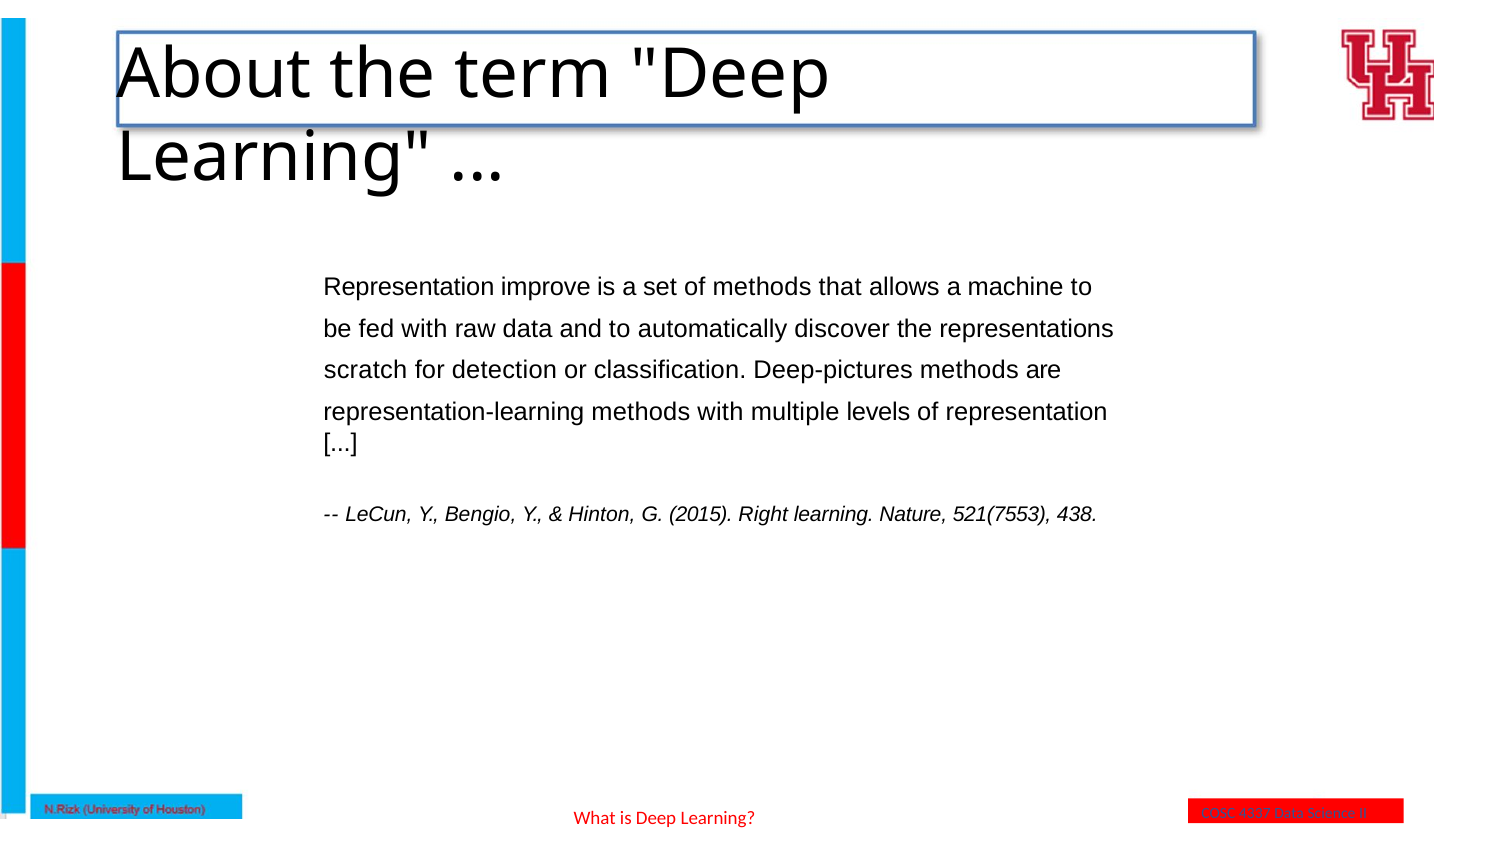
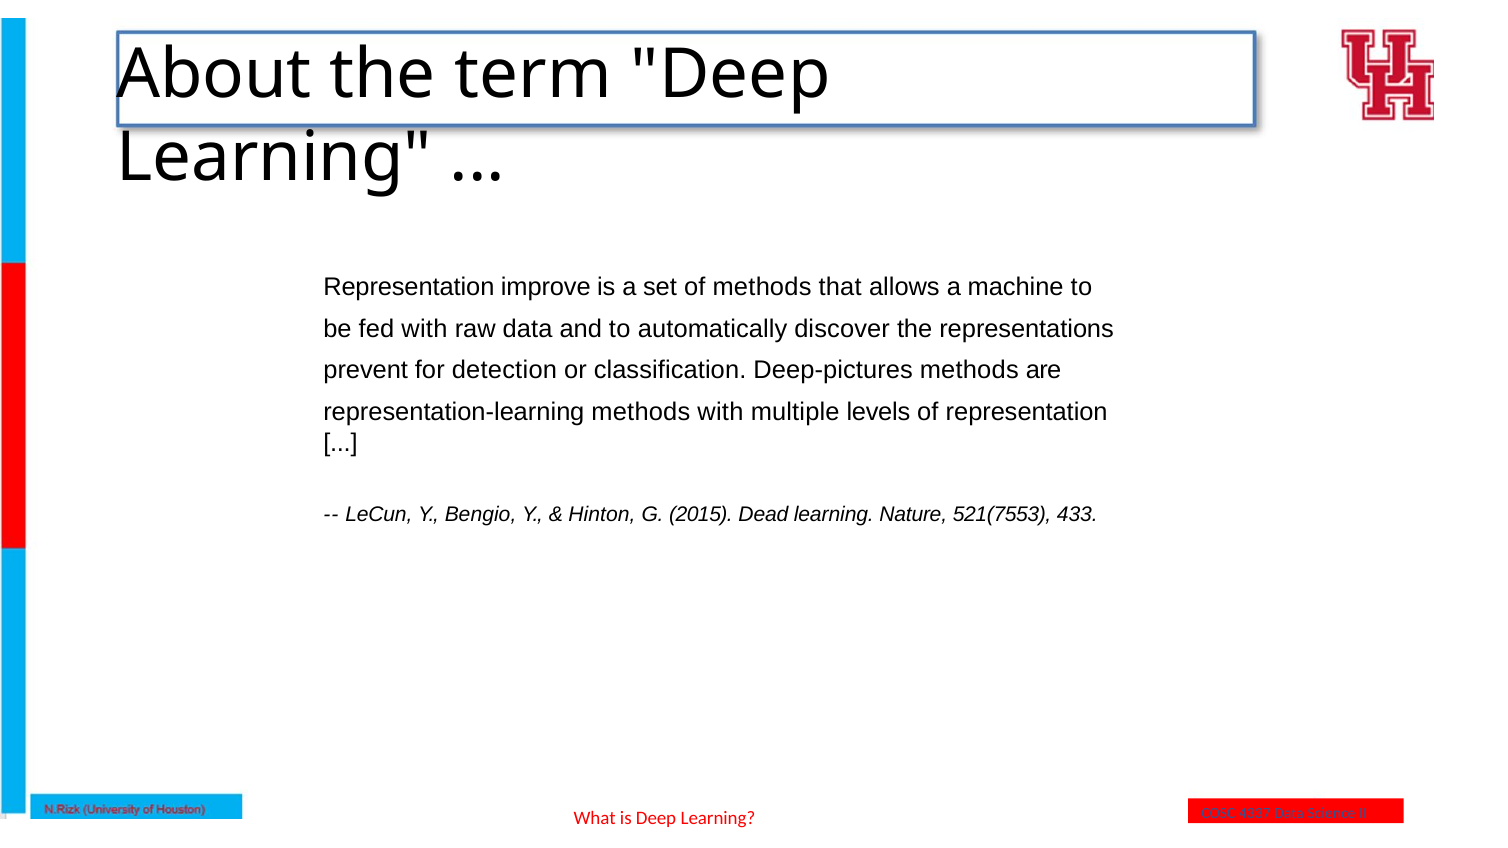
scratch: scratch -> prevent
Right: Right -> Dead
438: 438 -> 433
